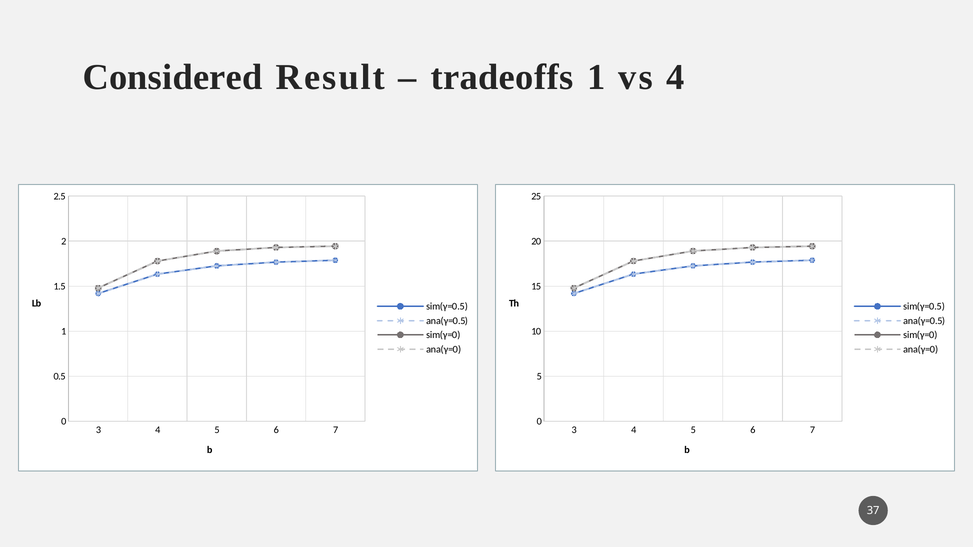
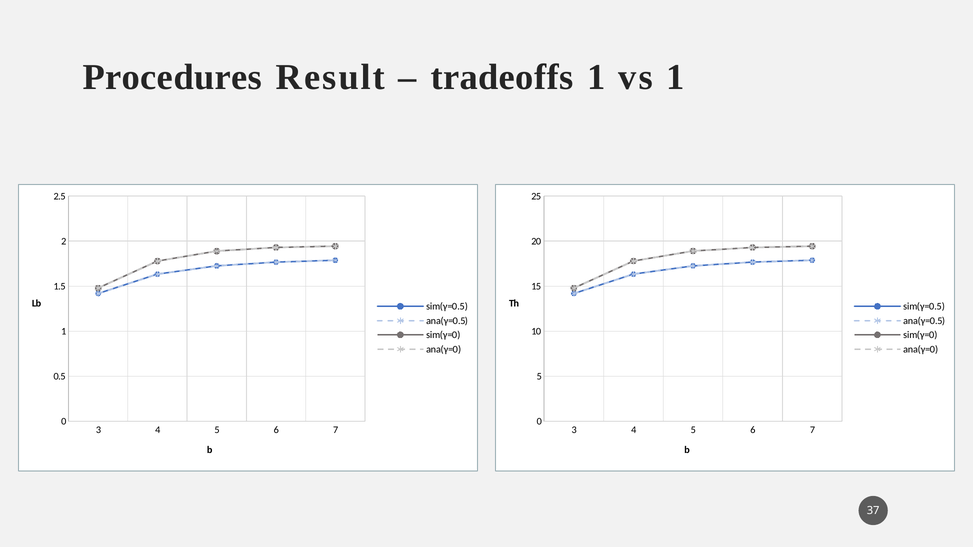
Considered: Considered -> Procedures
vs 4: 4 -> 1
